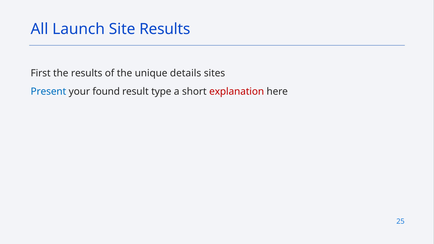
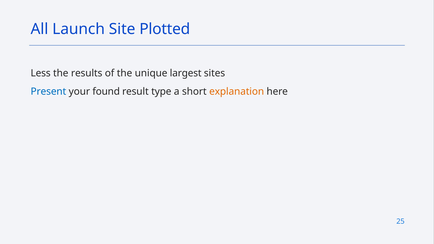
Site Results: Results -> Plotted
First: First -> Less
details: details -> largest
explanation colour: red -> orange
